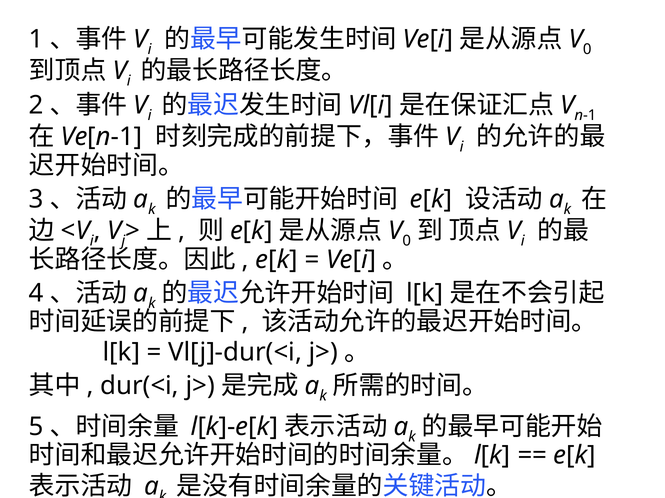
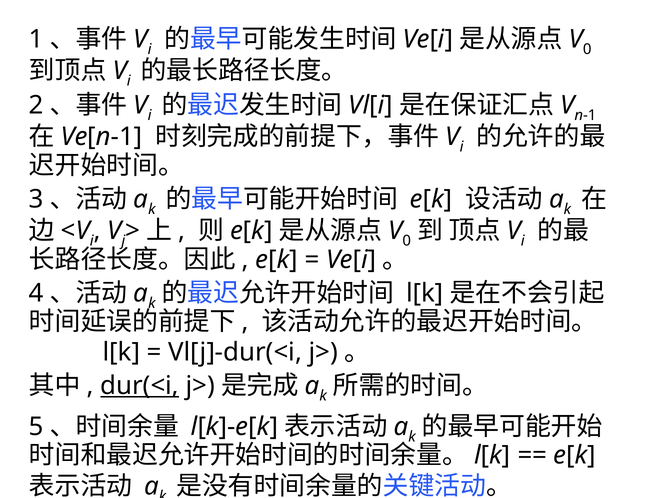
dur(<i underline: none -> present
